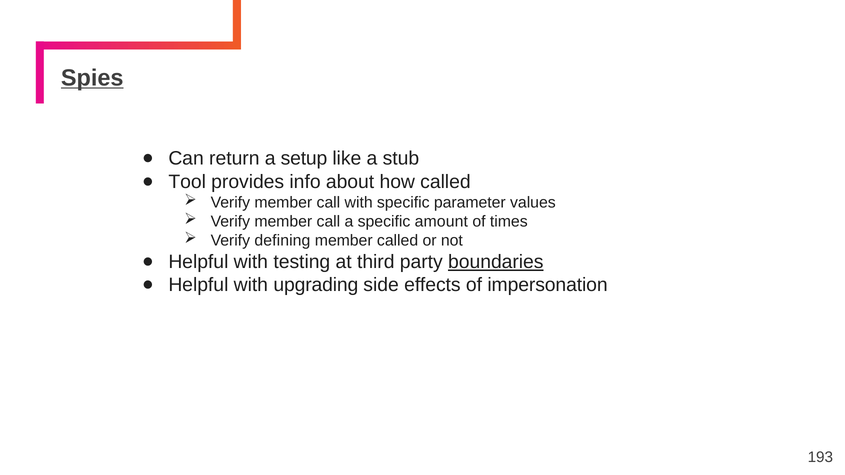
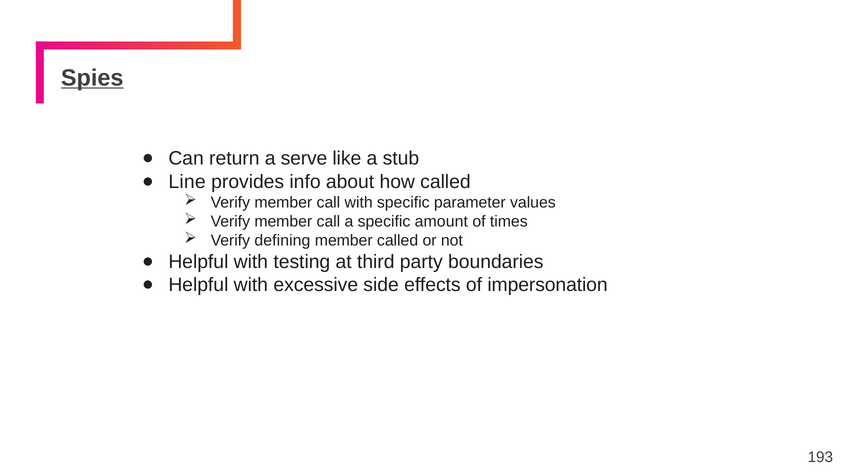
setup: setup -> serve
Tool: Tool -> Line
boundaries underline: present -> none
upgrading: upgrading -> excessive
